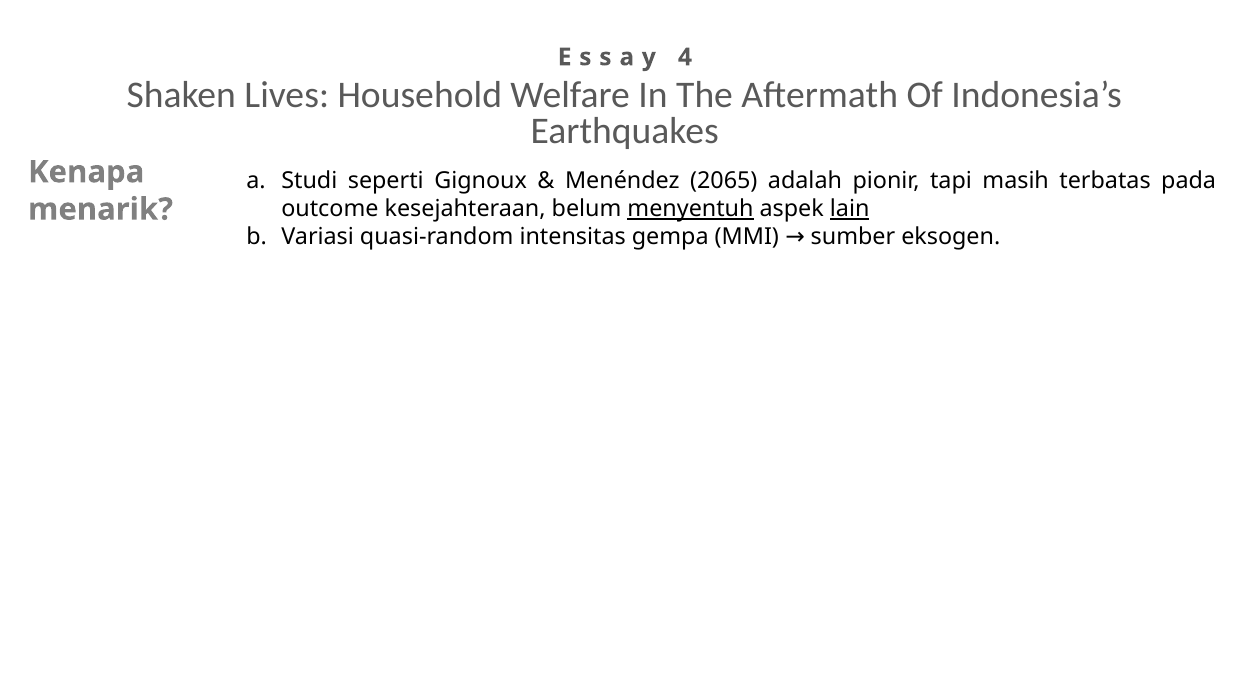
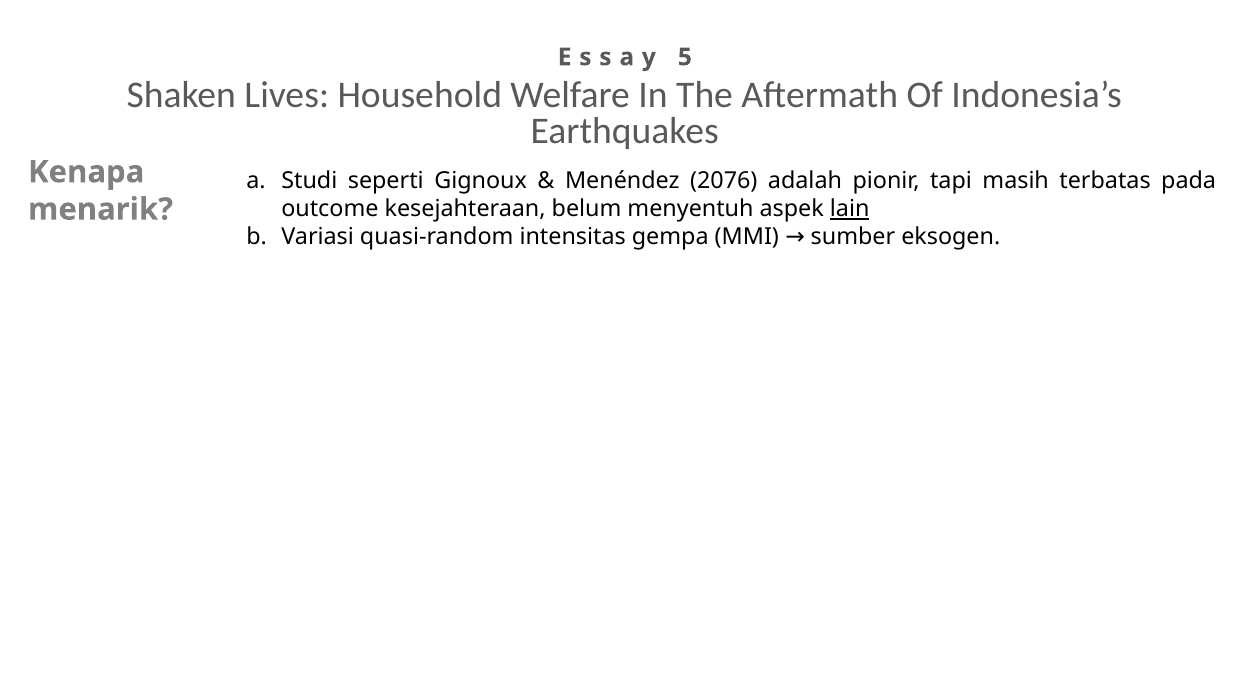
4: 4 -> 5
2065: 2065 -> 2076
menyentuh underline: present -> none
